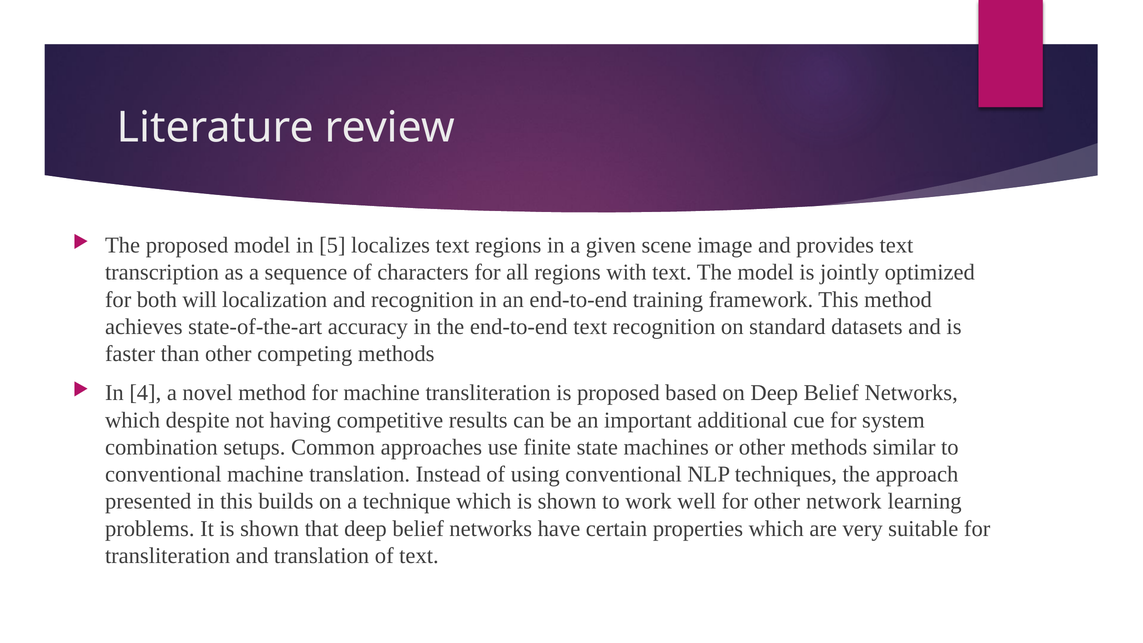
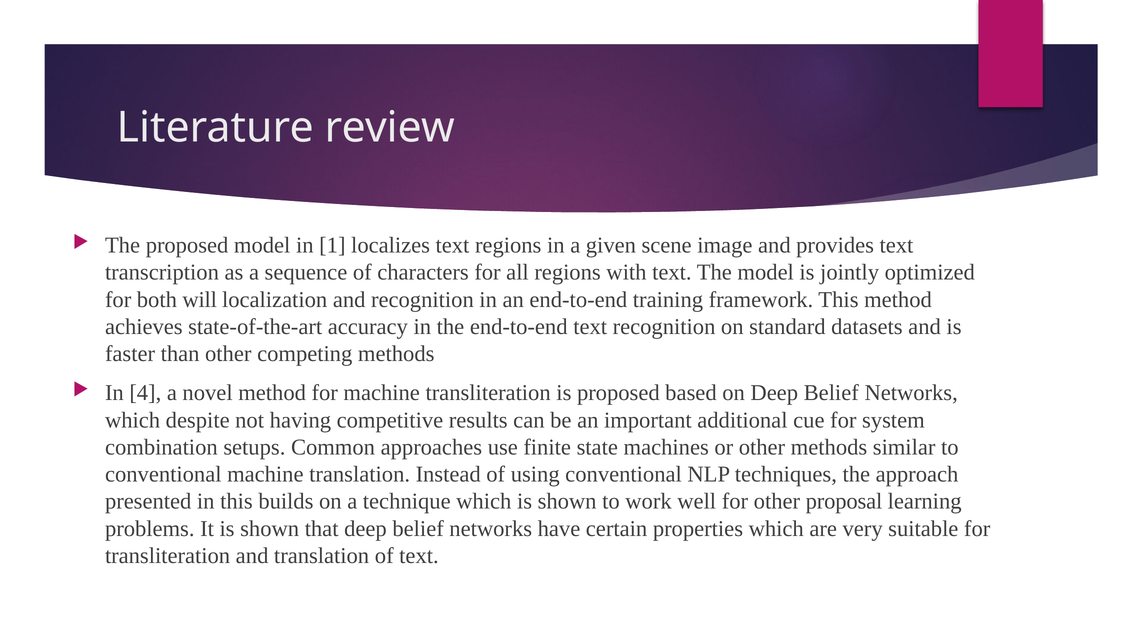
5: 5 -> 1
network: network -> proposal
